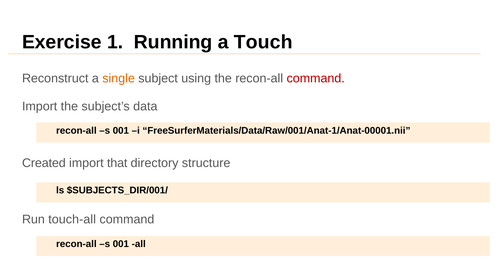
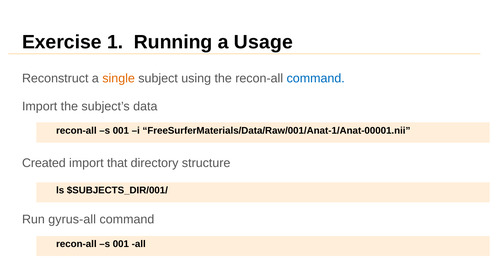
Touch: Touch -> Usage
command at (316, 78) colour: red -> blue
touch-all: touch-all -> gyrus-all
